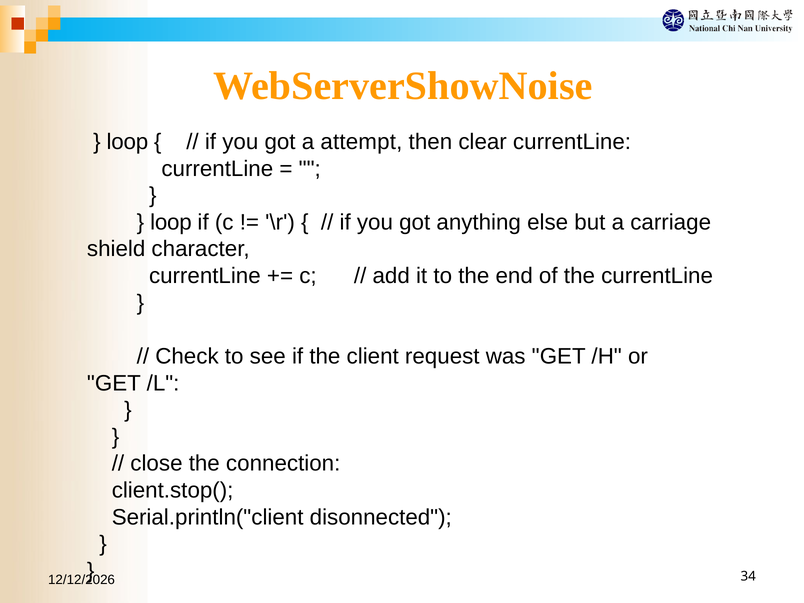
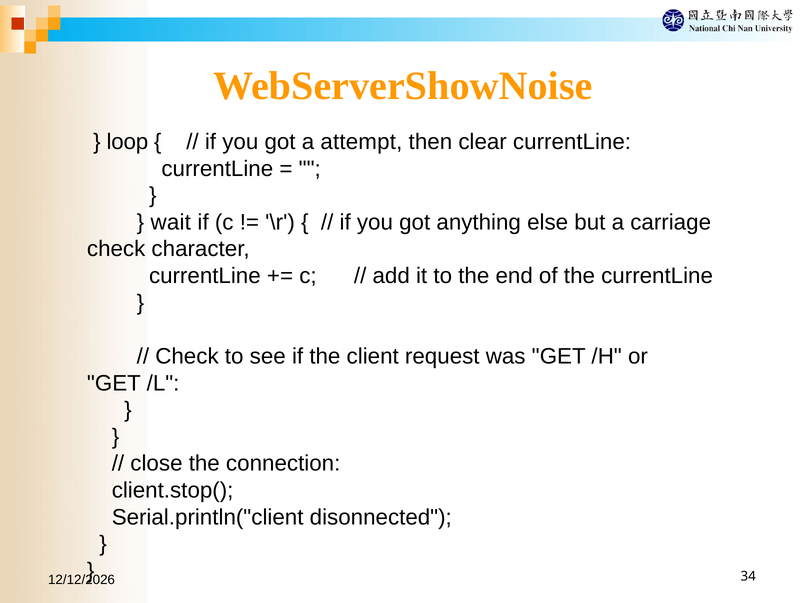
loop at (171, 222): loop -> wait
shield at (116, 249): shield -> check
